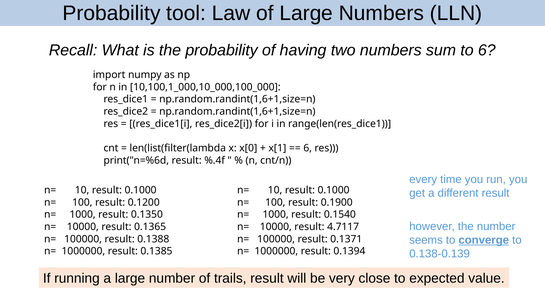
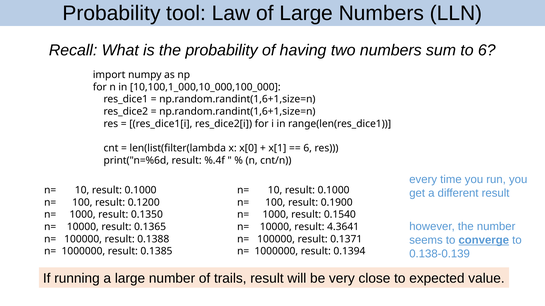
4.7117: 4.7117 -> 4.3641
